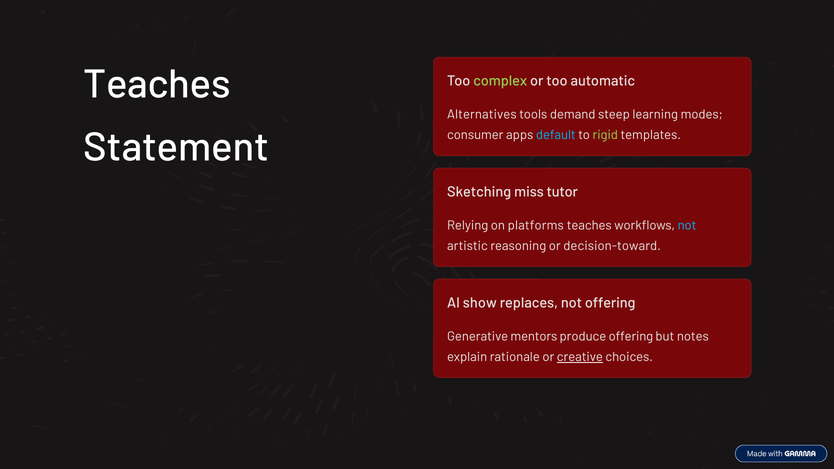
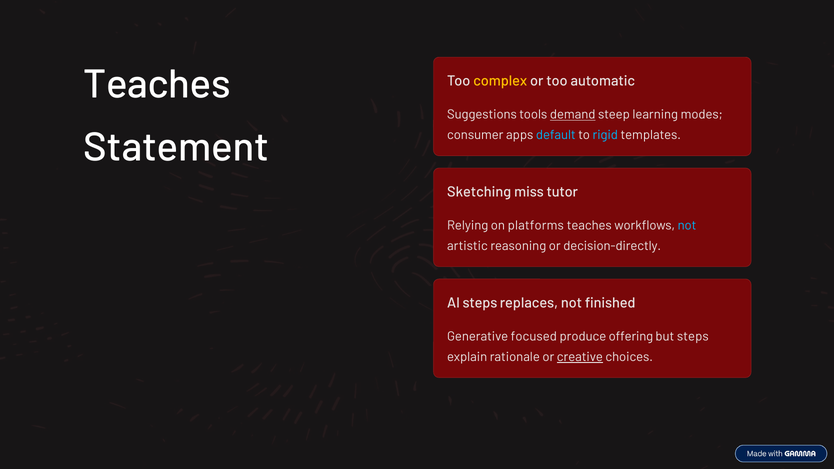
complex colour: light green -> yellow
Alternatives: Alternatives -> Suggestions
demand underline: none -> present
rigid colour: light green -> light blue
decision-toward: decision-toward -> decision-directly
AI show: show -> steps
not offering: offering -> finished
mentors: mentors -> focused
but notes: notes -> steps
